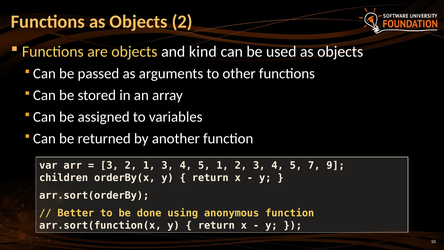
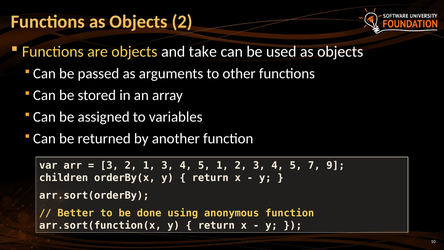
kind: kind -> take
